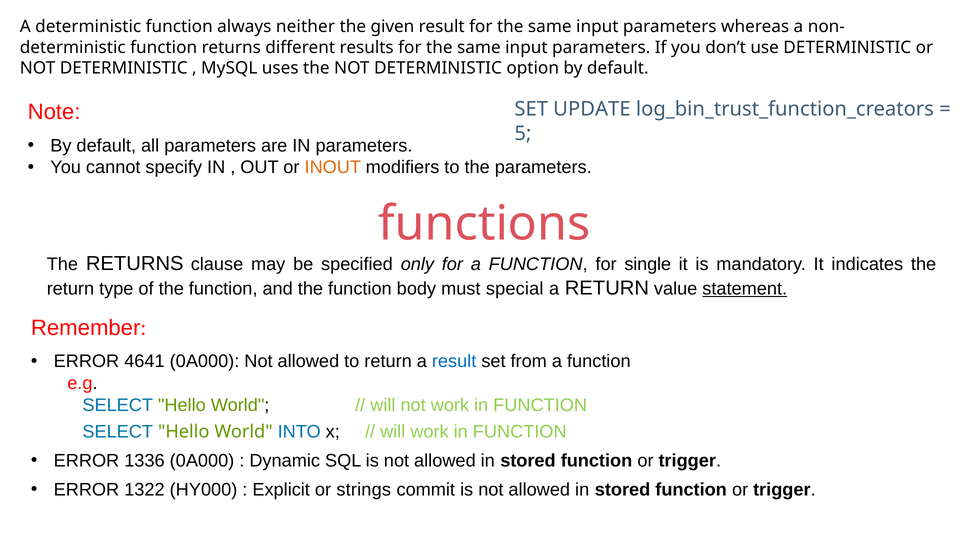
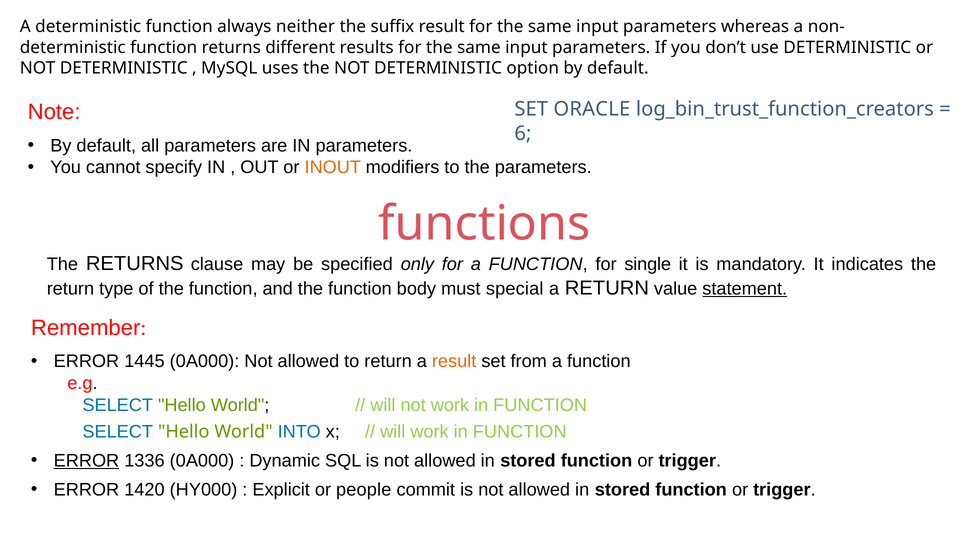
given: given -> suffix
UPDATE: UPDATE -> ORACLE
5: 5 -> 6
4641: 4641 -> 1445
result at (454, 362) colour: blue -> orange
ERROR at (86, 461) underline: none -> present
1322: 1322 -> 1420
strings: strings -> people
